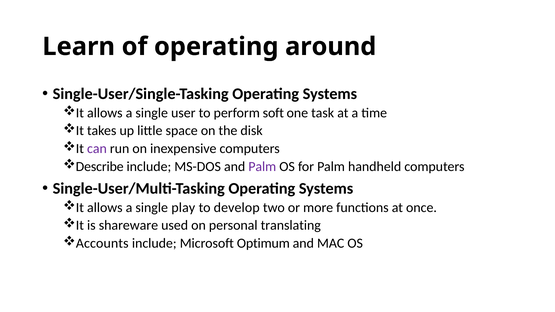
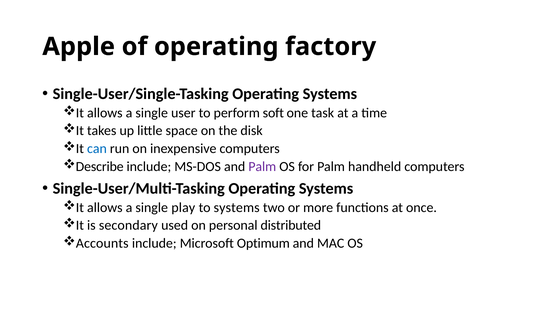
Learn: Learn -> Apple
around: around -> factory
can colour: purple -> blue
to develop: develop -> systems
shareware: shareware -> secondary
translating: translating -> distributed
